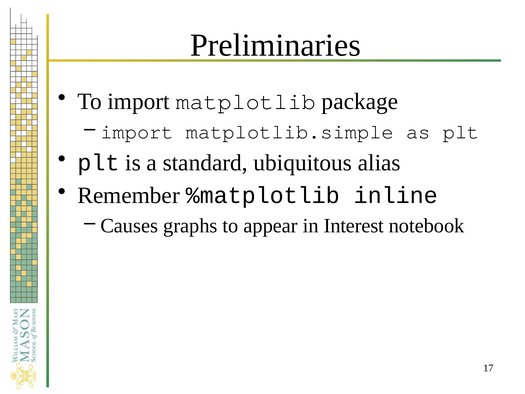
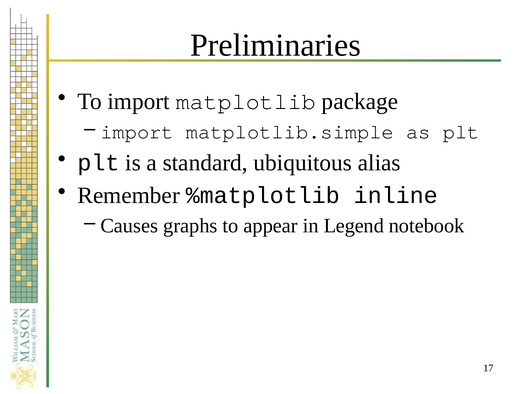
Interest: Interest -> Legend
